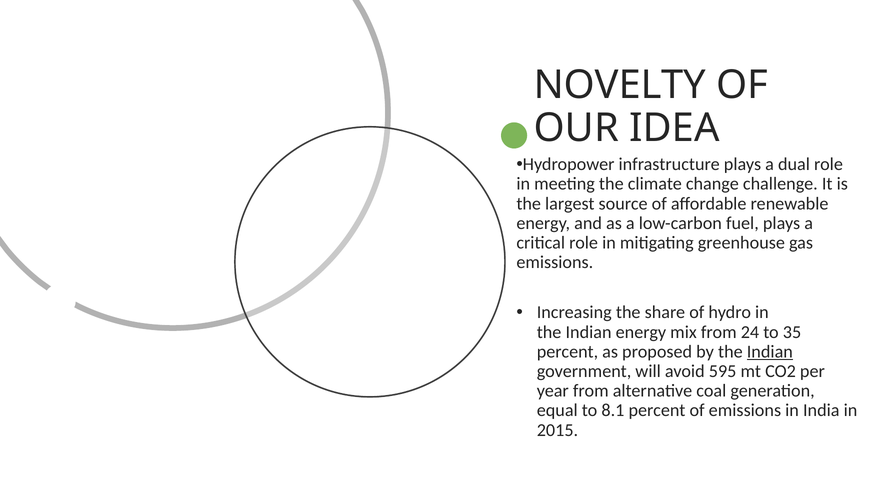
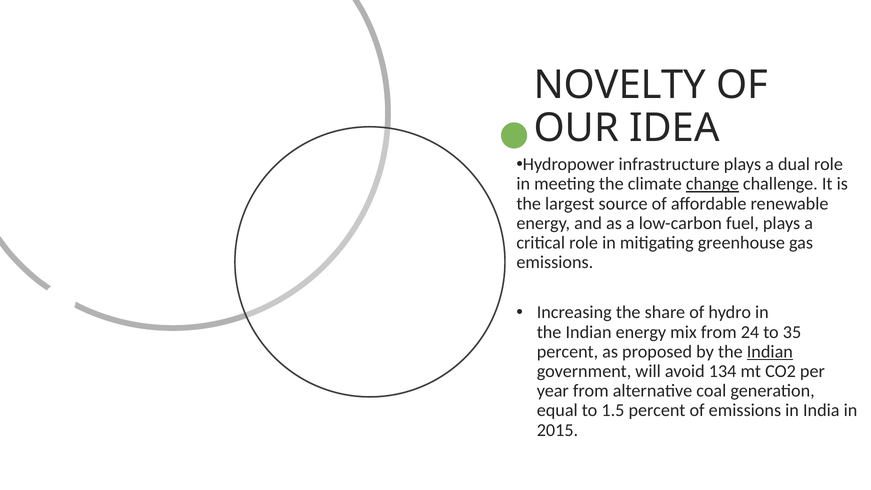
change underline: none -> present
595: 595 -> 134
8.1: 8.1 -> 1.5
